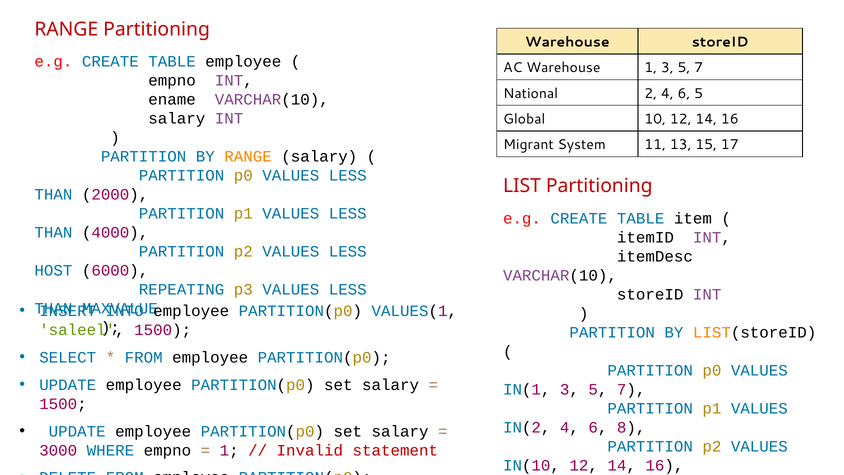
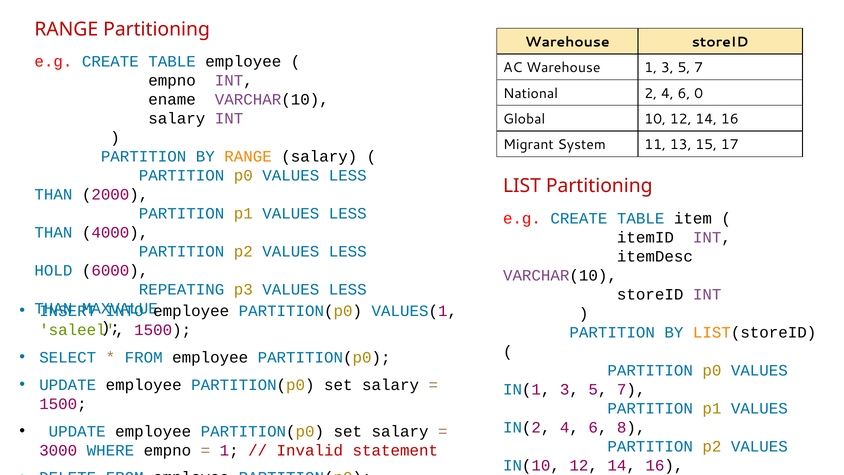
6 5: 5 -> 0
HOST: HOST -> HOLD
